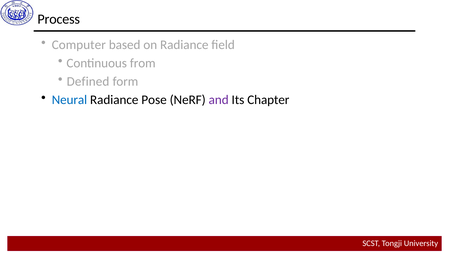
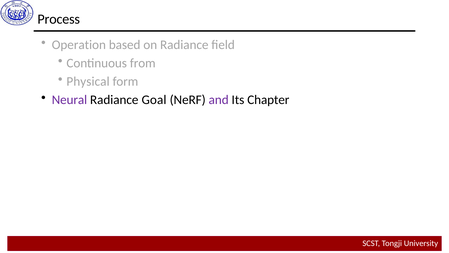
Computer: Computer -> Operation
Defined: Defined -> Physical
Neural colour: blue -> purple
Pose: Pose -> Goal
